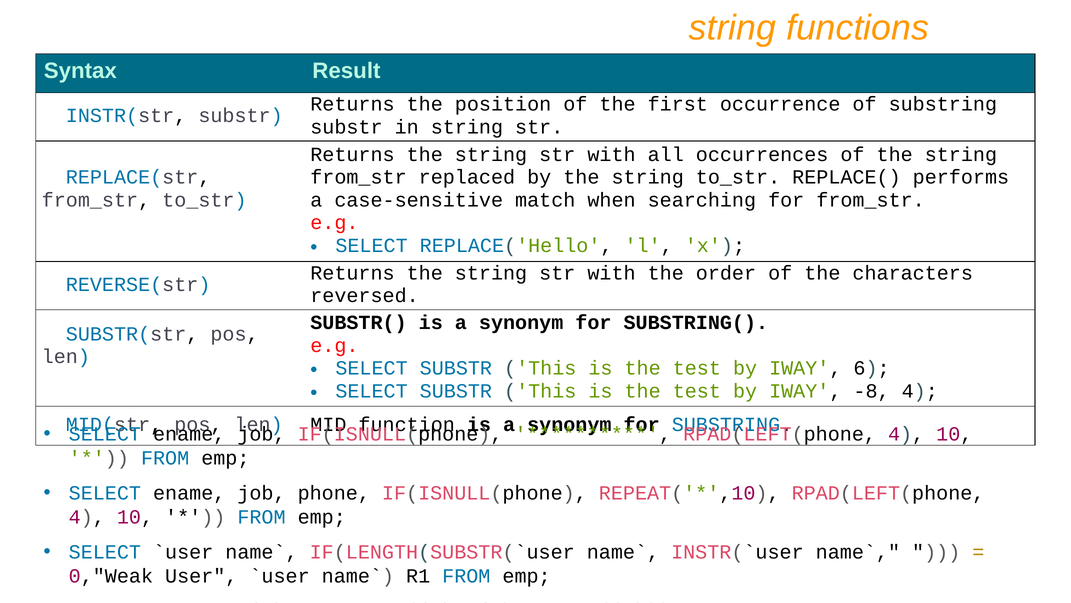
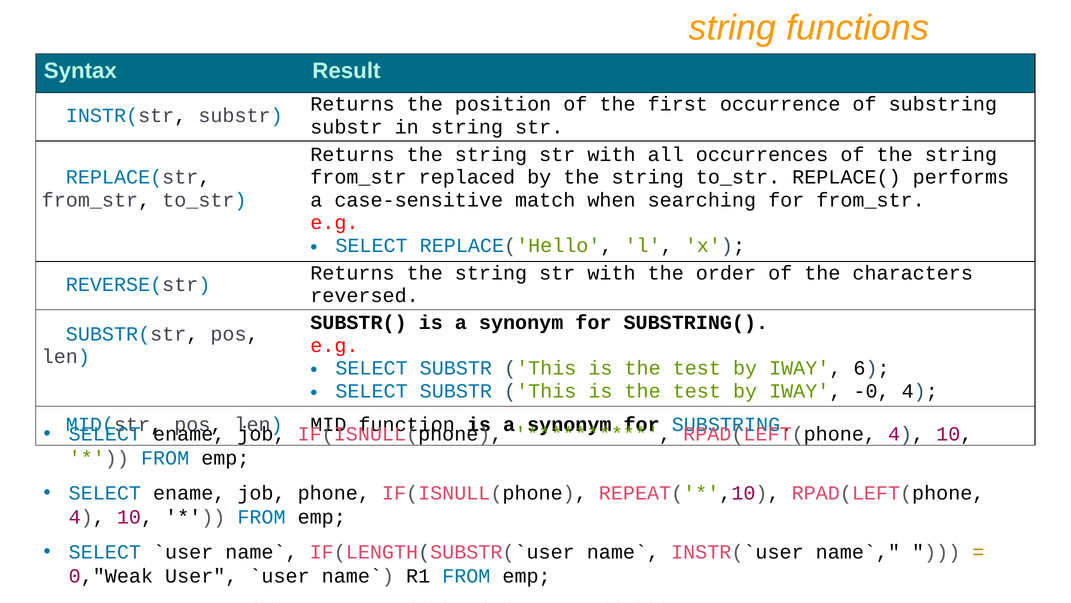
-8: -8 -> -0
